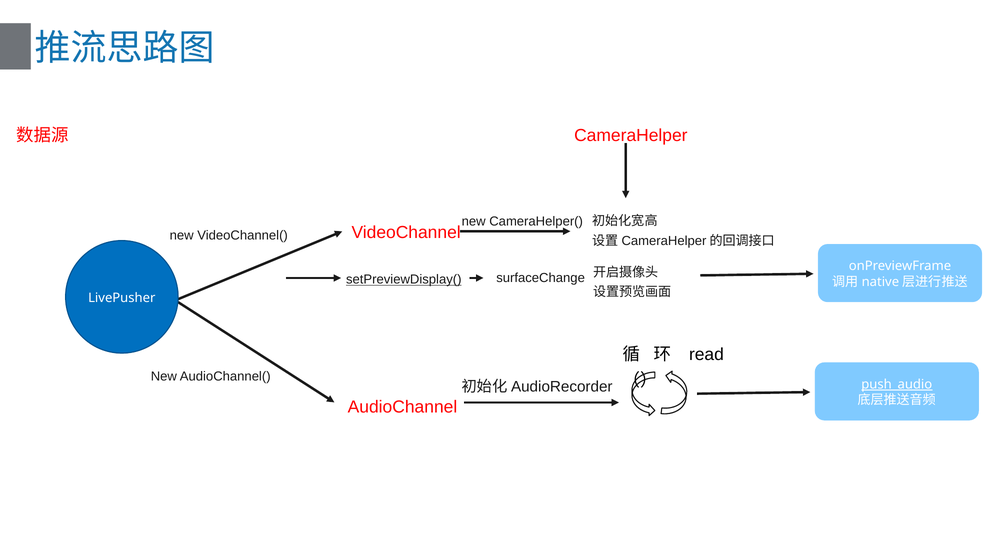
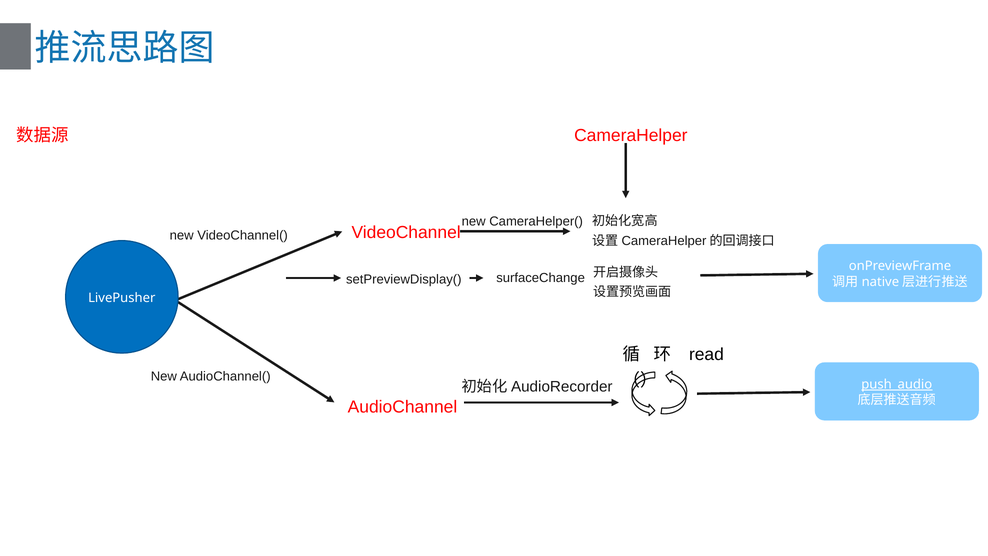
setPreviewDisplay( underline: present -> none
